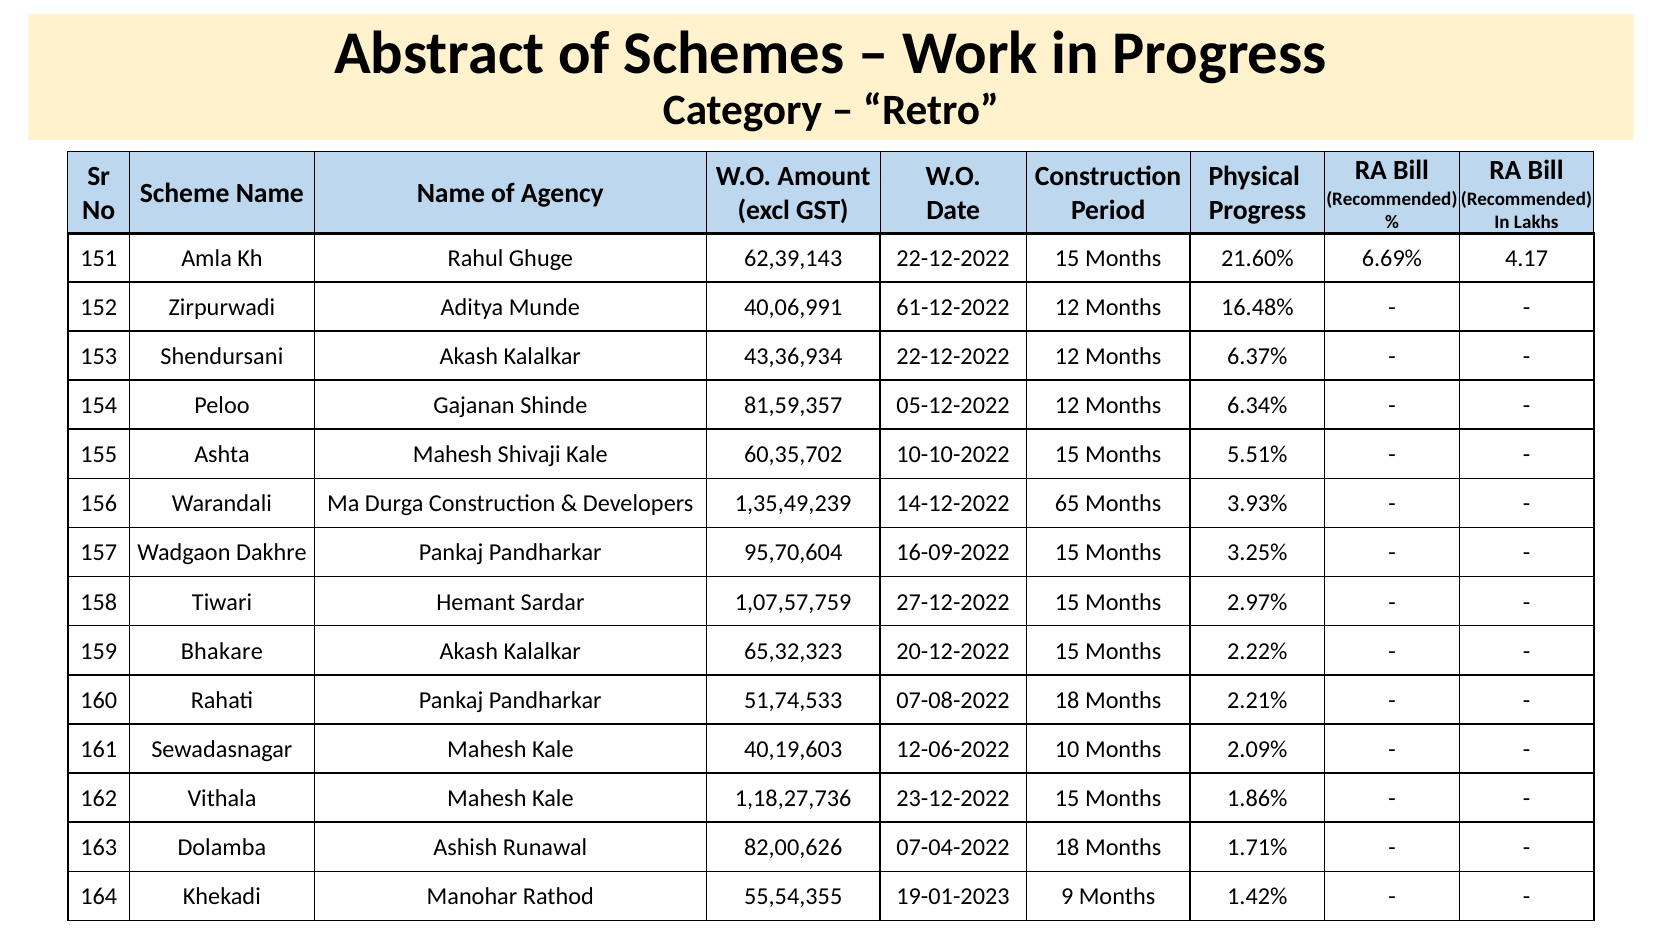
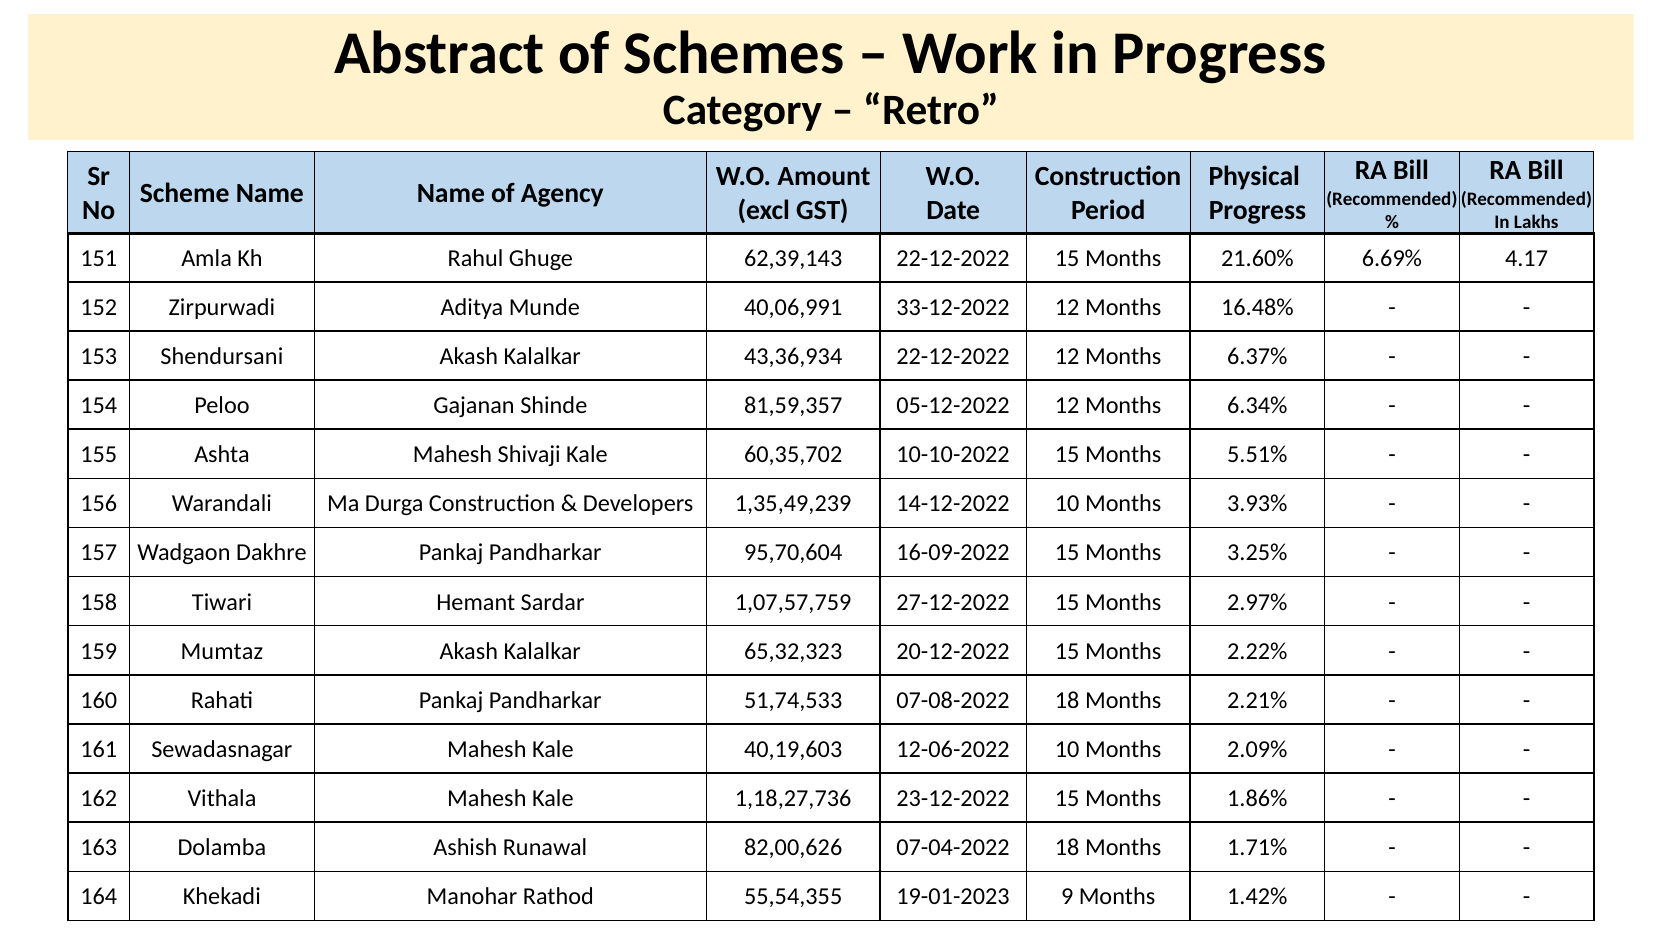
61-12-2022: 61-12-2022 -> 33-12-2022
14-12-2022 65: 65 -> 10
Bhakare: Bhakare -> Mumtaz
